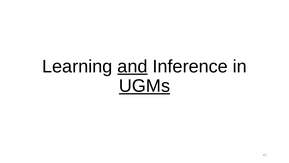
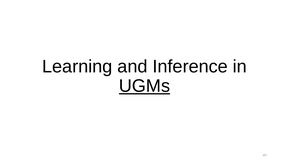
and underline: present -> none
